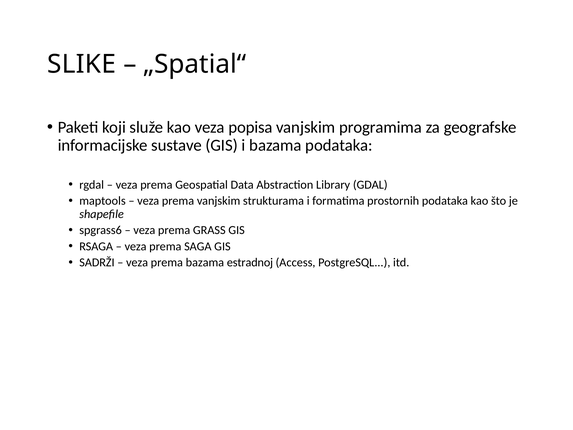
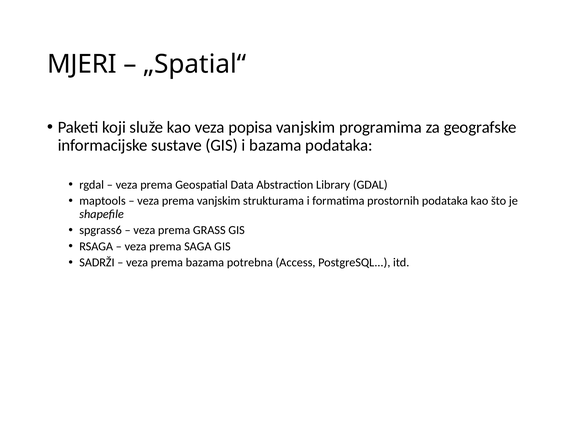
SLIKE: SLIKE -> MJERI
estradnoj: estradnoj -> potrebna
